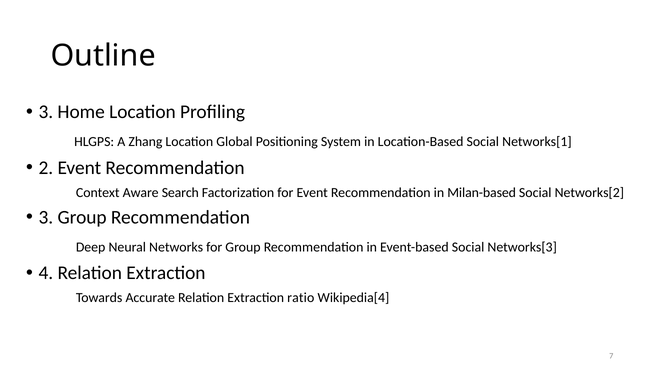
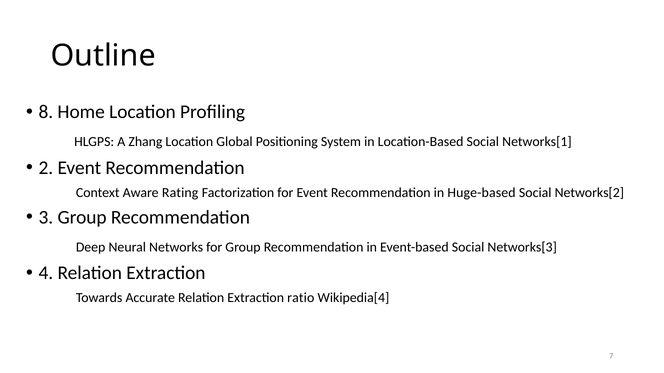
3 at (46, 112): 3 -> 8
Search: Search -> Rating
Milan-based: Milan-based -> Huge-based
